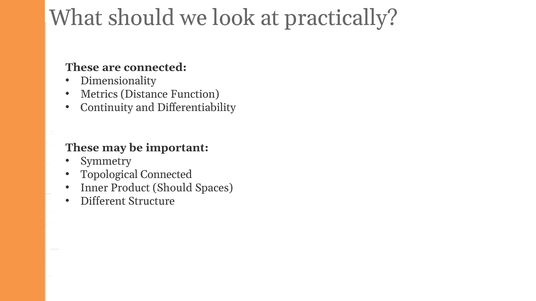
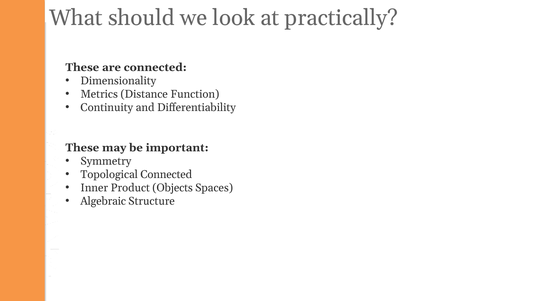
Product Should: Should -> Objects
Different: Different -> Algebraic
